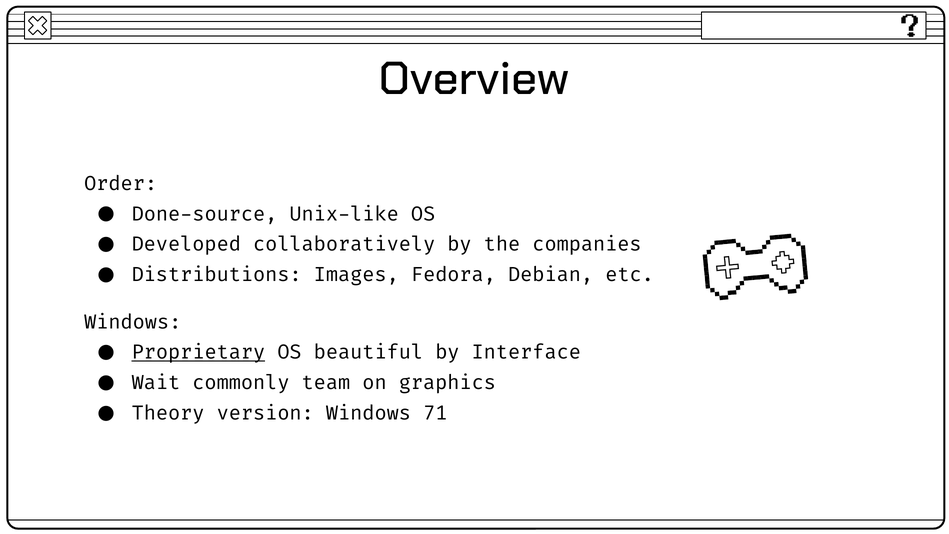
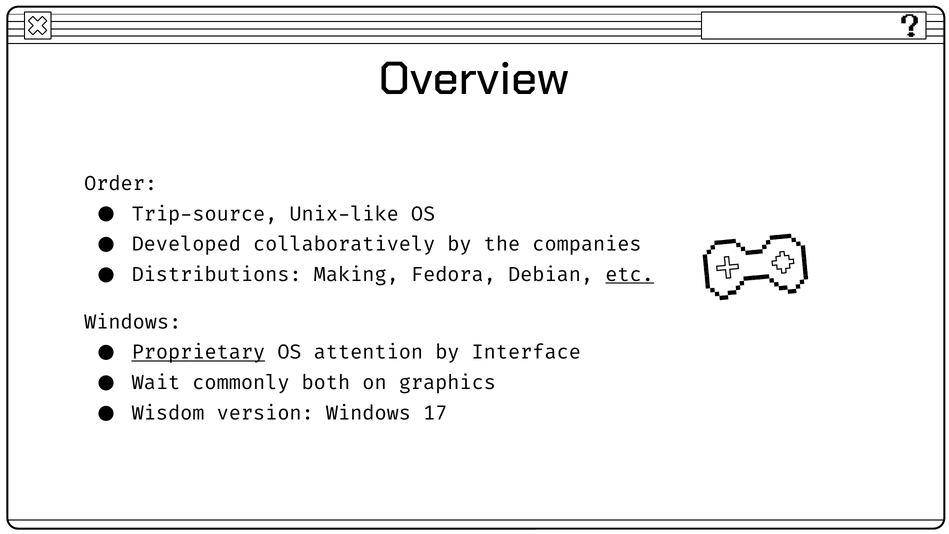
Done-source: Done-source -> Trip-source
Images: Images -> Making
etc underline: none -> present
beautiful: beautiful -> attention
team: team -> both
Theory: Theory -> Wisdom
71: 71 -> 17
